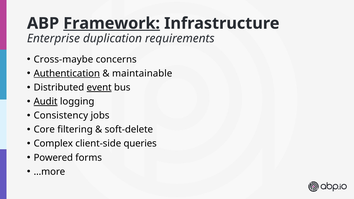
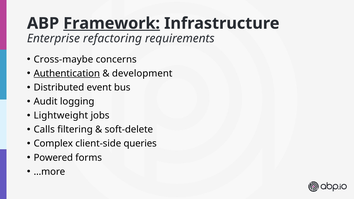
duplication: duplication -> refactoring
maintainable: maintainable -> development
event underline: present -> none
Audit underline: present -> none
Consistency: Consistency -> Lightweight
Core: Core -> Calls
